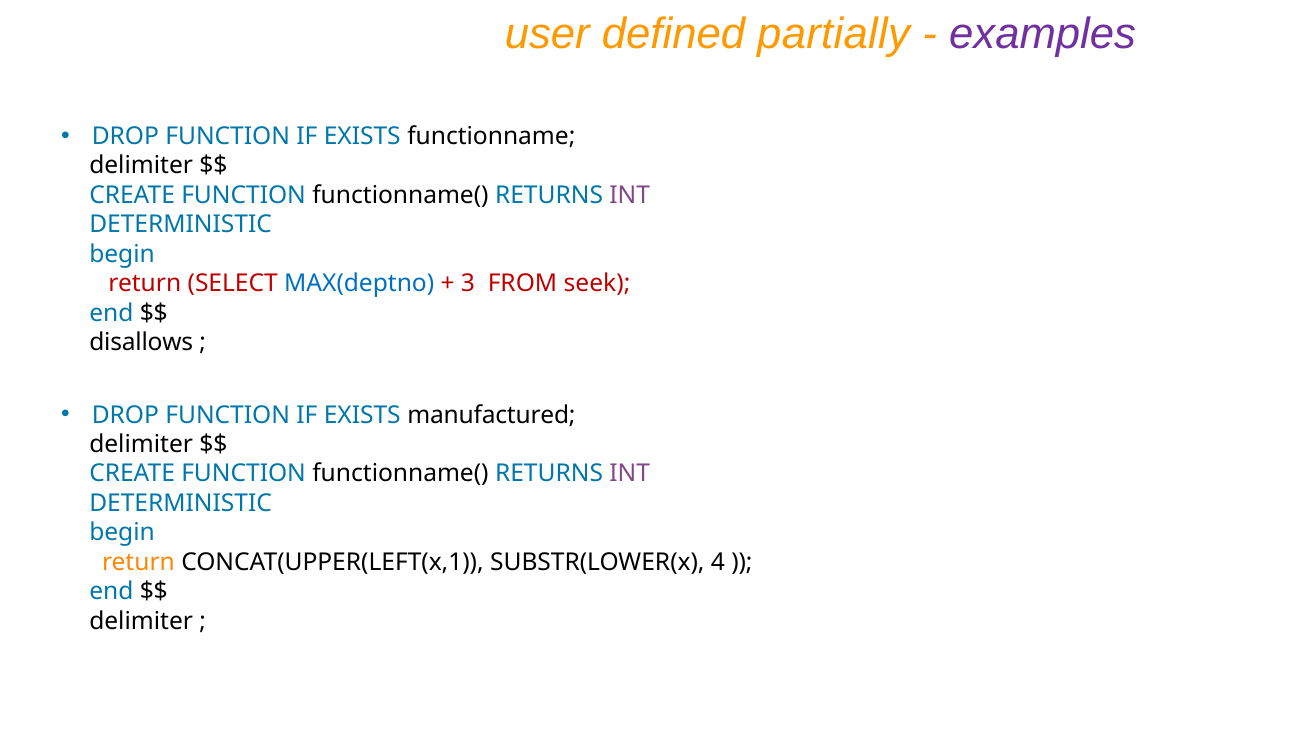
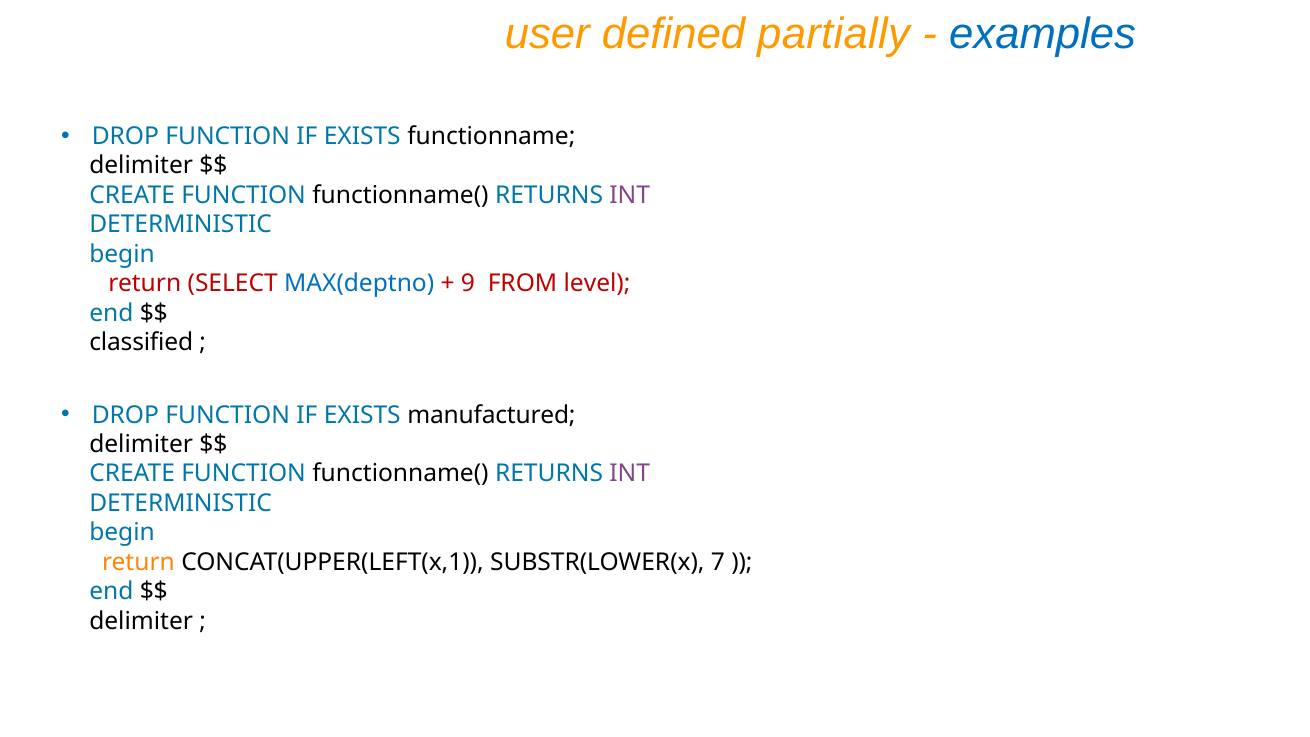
examples colour: purple -> blue
3: 3 -> 9
seek: seek -> level
disallows: disallows -> classified
4: 4 -> 7
